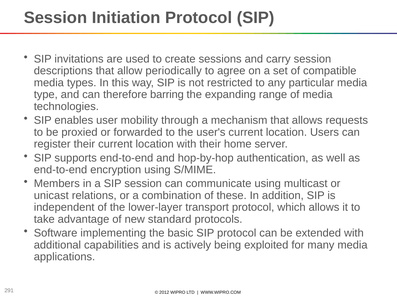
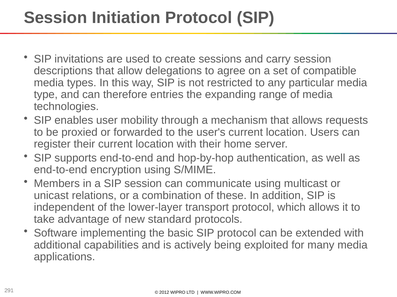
periodically: periodically -> delegations
barring: barring -> entries
